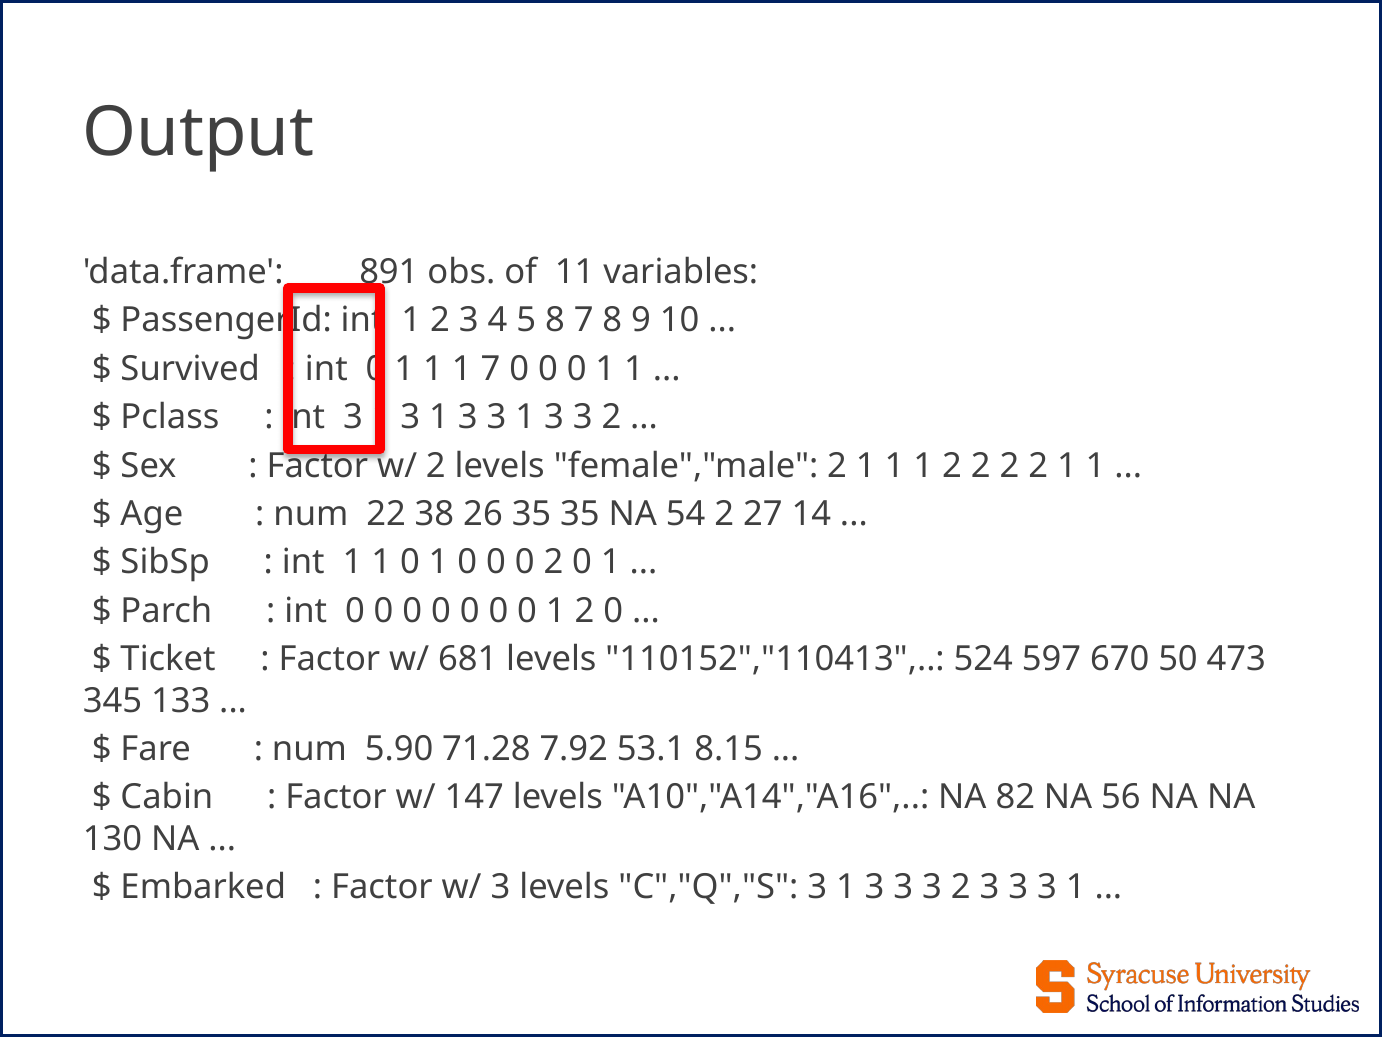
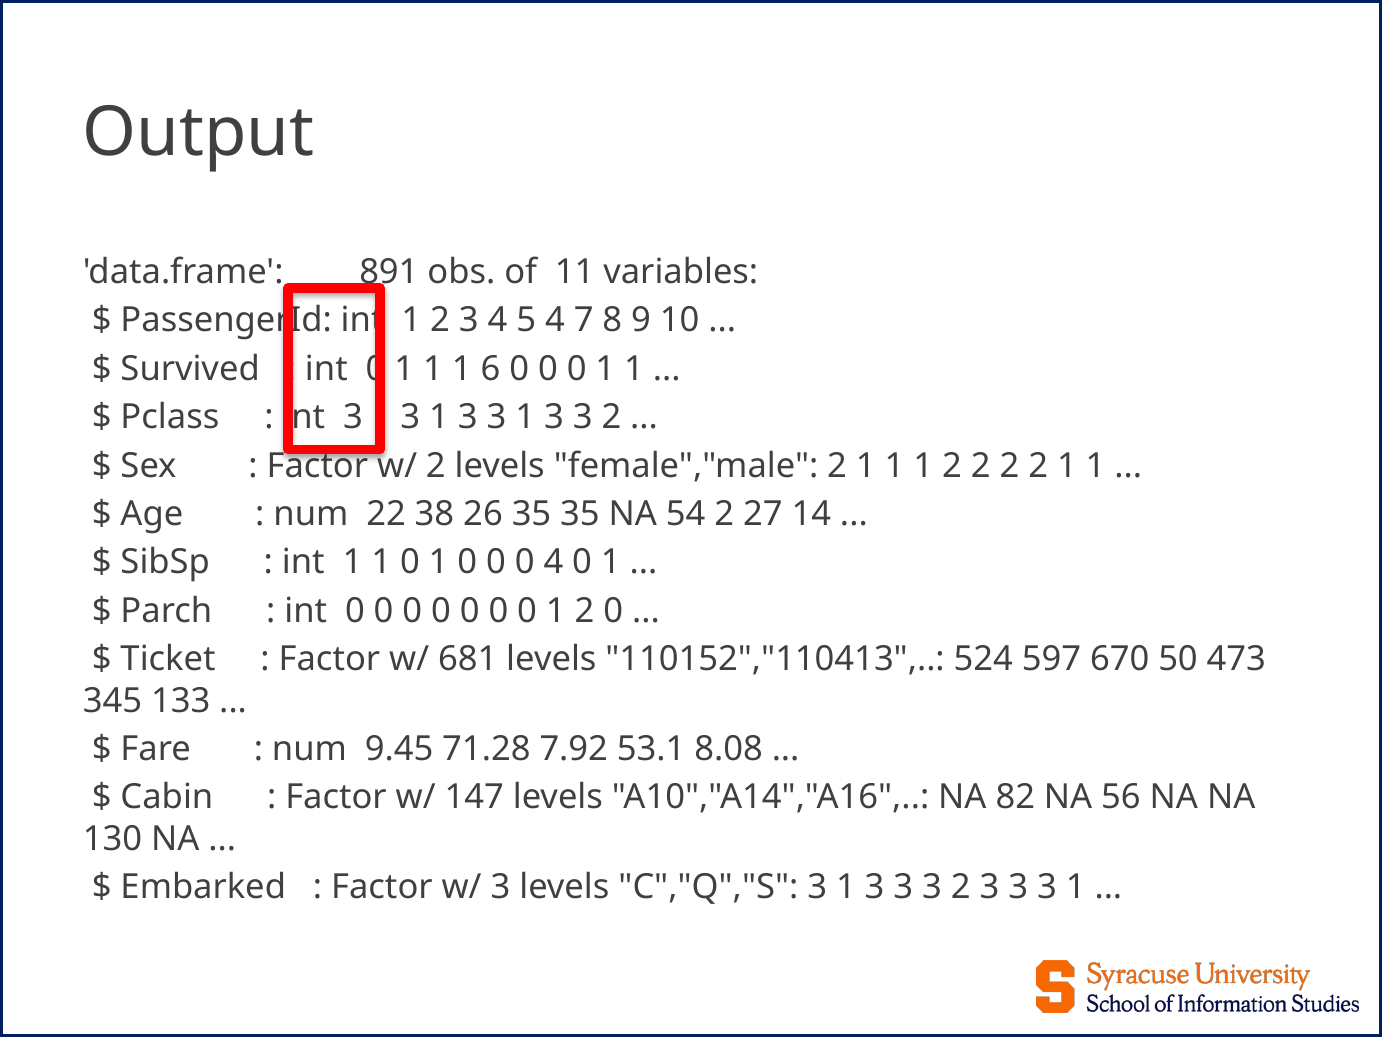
5 8: 8 -> 4
1 7: 7 -> 6
0 2: 2 -> 4
5.90: 5.90 -> 9.45
8.15: 8.15 -> 8.08
